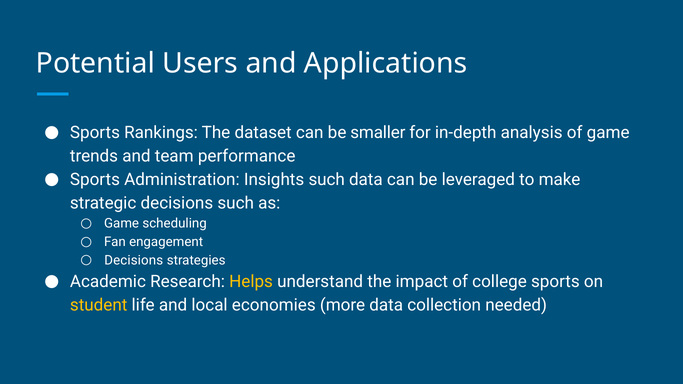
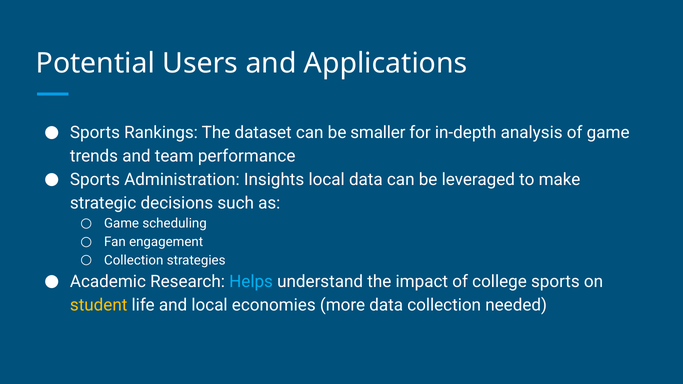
Insights such: such -> local
Decisions at (134, 260): Decisions -> Collection
Helps colour: yellow -> light blue
